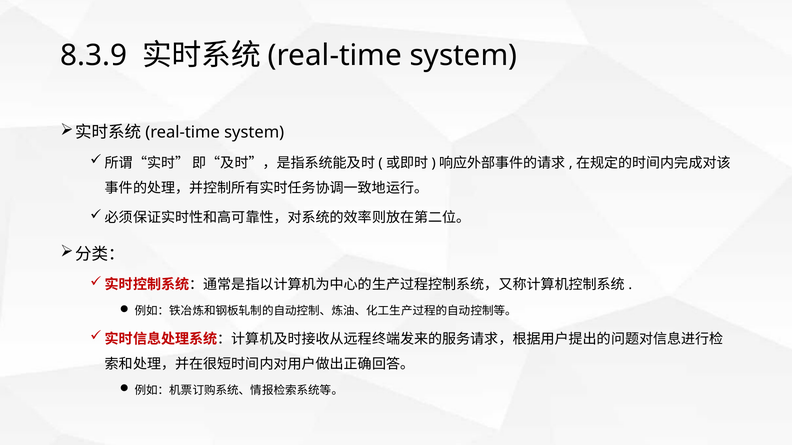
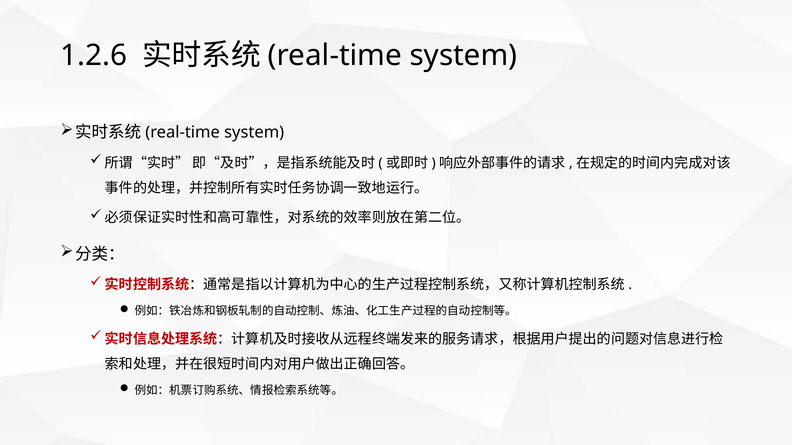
8.3.9: 8.3.9 -> 1.2.6
